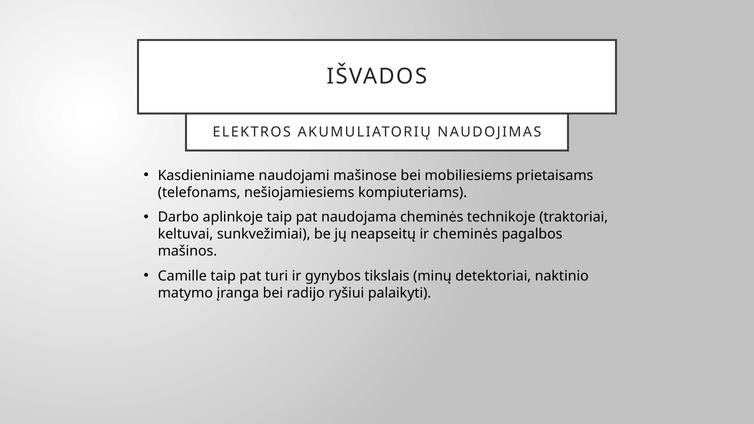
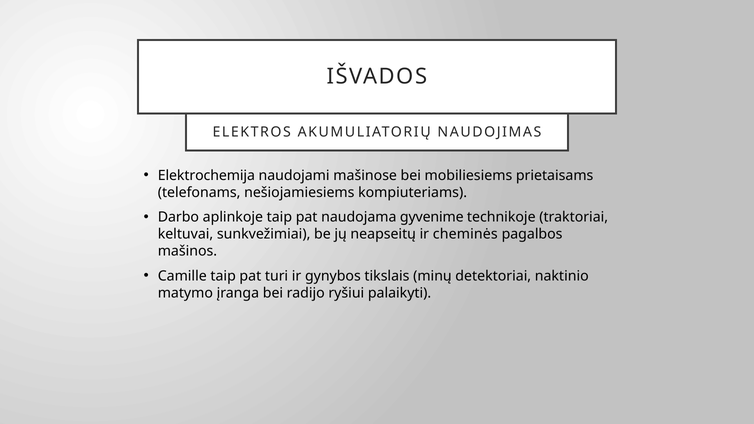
Kasdieniniame: Kasdieniniame -> Elektrochemija
naudojama cheminės: cheminės -> gyvenime
